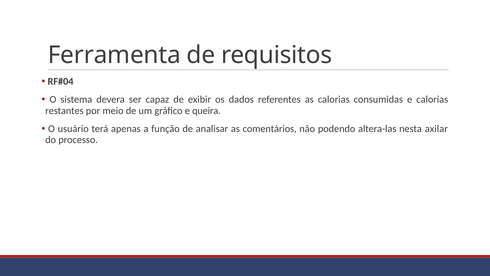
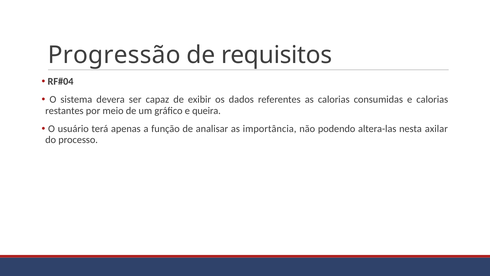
Ferramenta: Ferramenta -> Progressão
comentários: comentários -> importância
